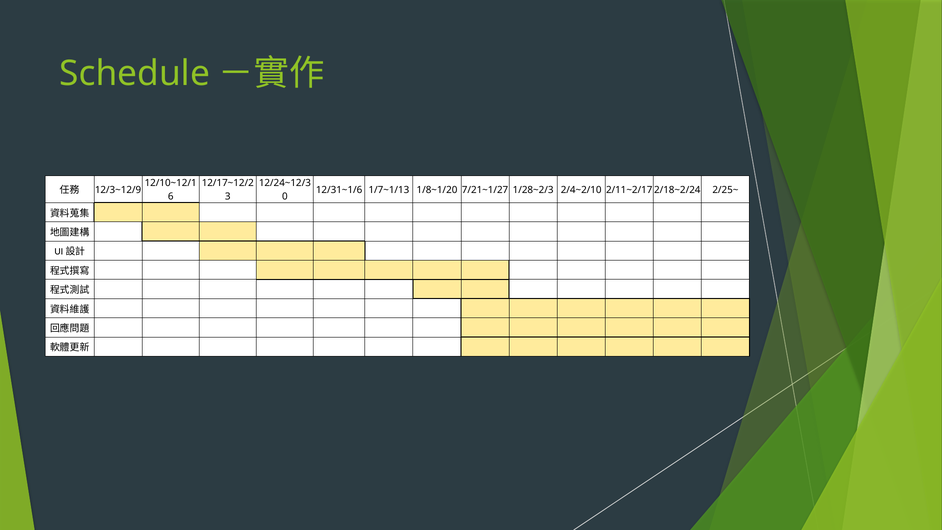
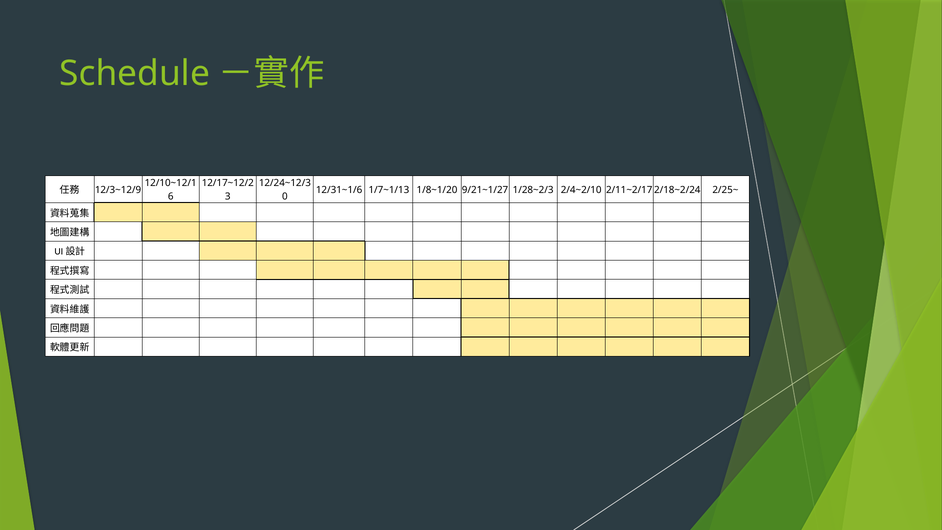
7/21~1/27: 7/21~1/27 -> 9/21~1/27
